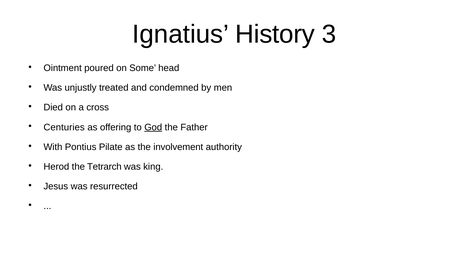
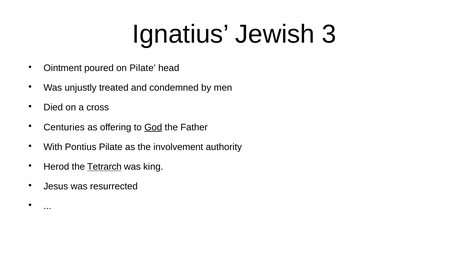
History: History -> Jewish
on Some: Some -> Pilate
Tetrarch underline: none -> present
